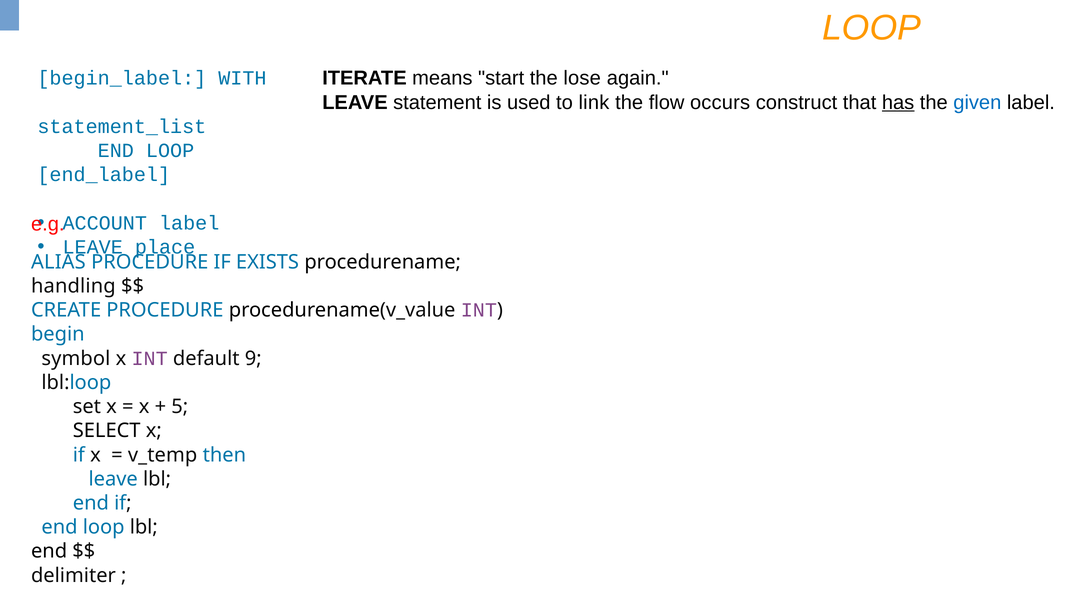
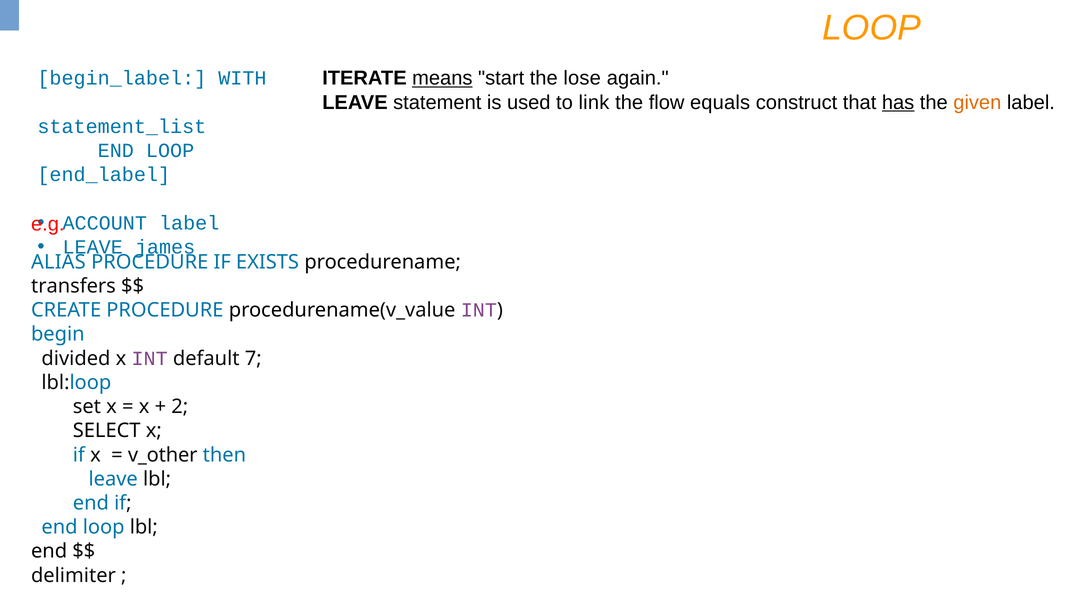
means underline: none -> present
occurs: occurs -> equals
given colour: blue -> orange
place: place -> james
handling: handling -> transfers
symbol: symbol -> divided
9: 9 -> 7
5: 5 -> 2
v_temp: v_temp -> v_other
